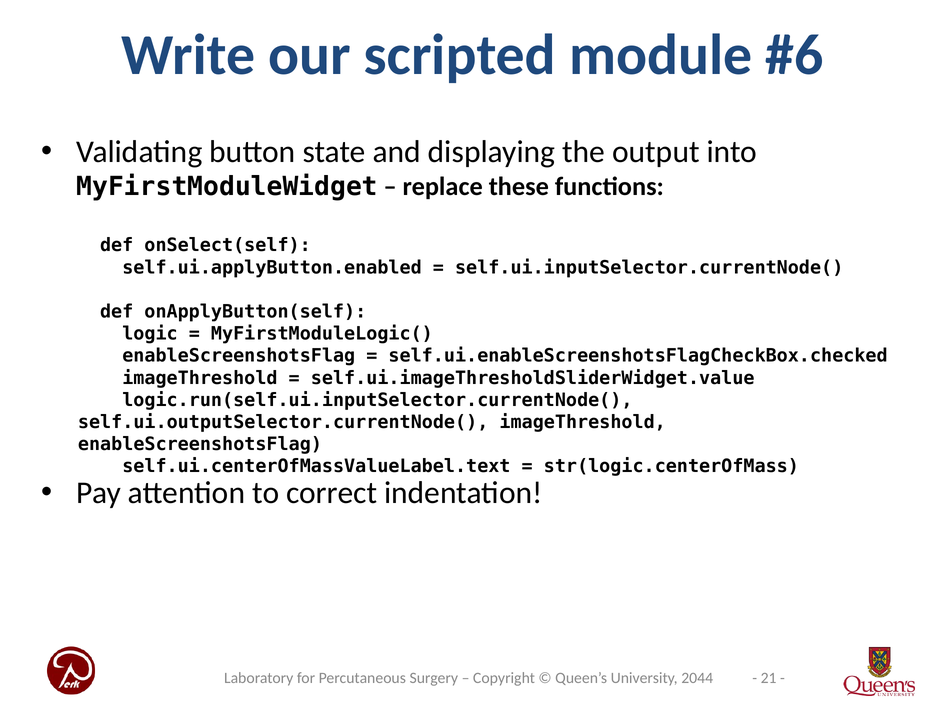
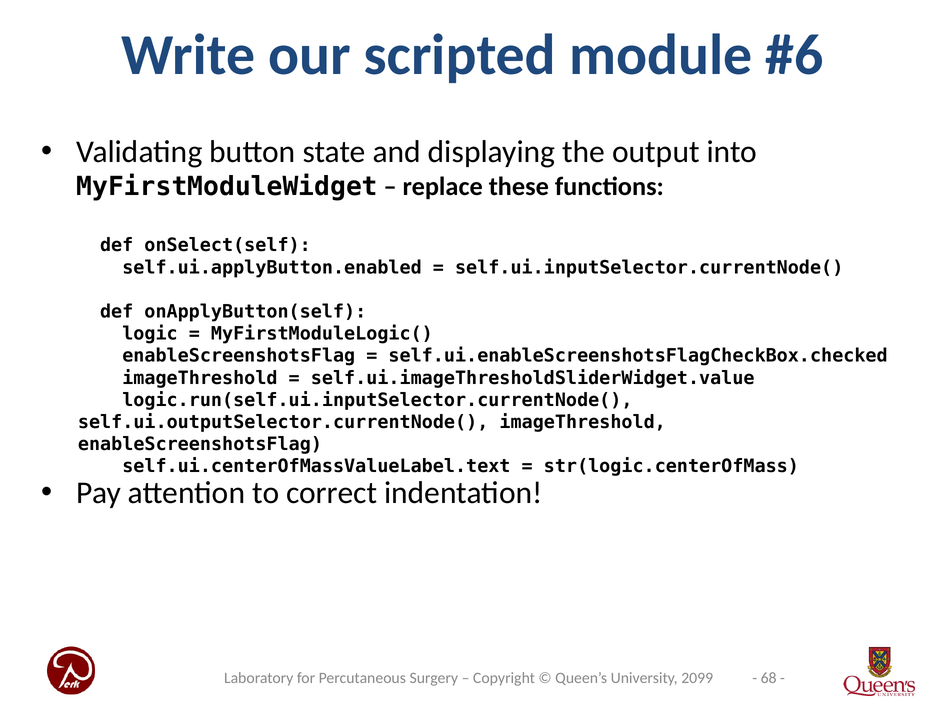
21: 21 -> 68
2044: 2044 -> 2099
